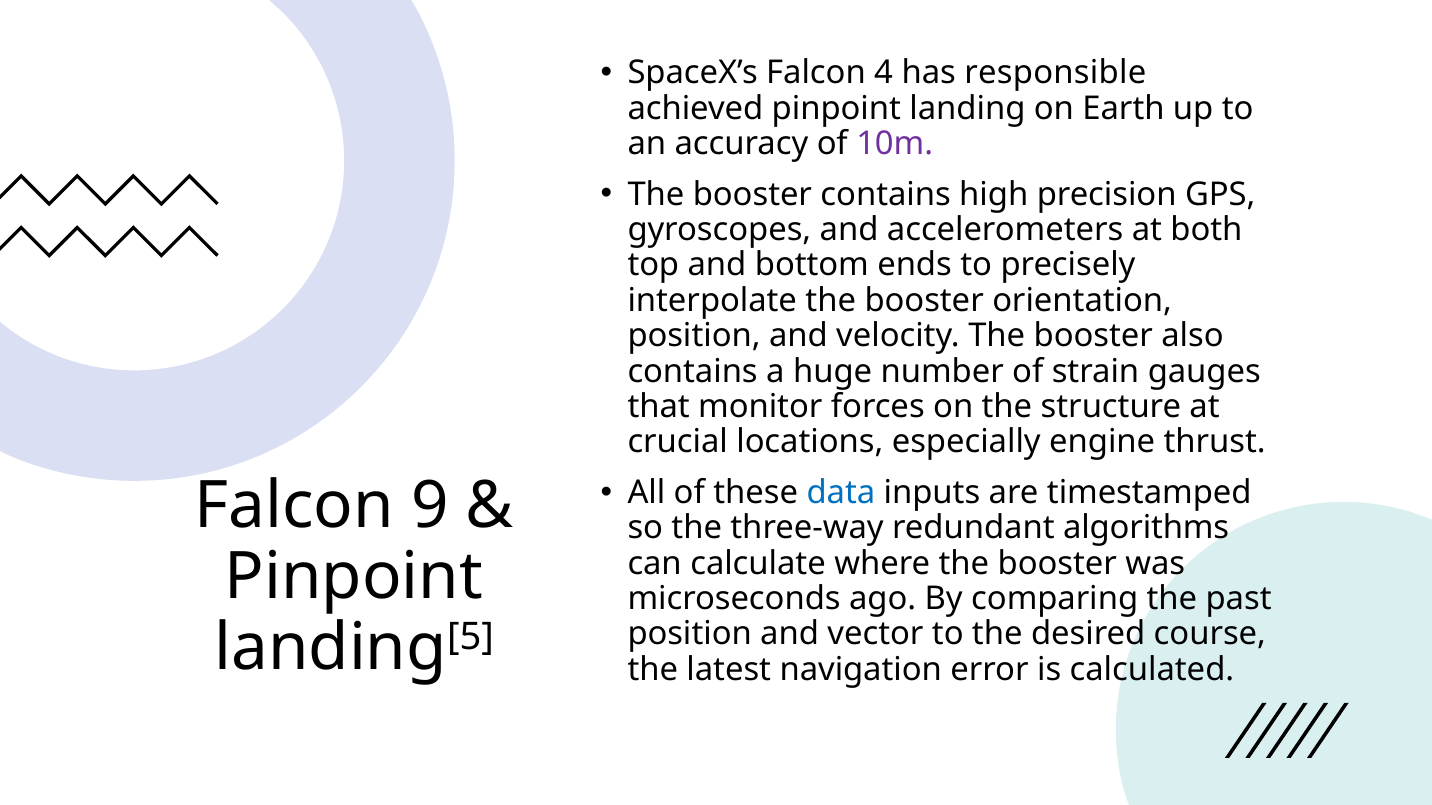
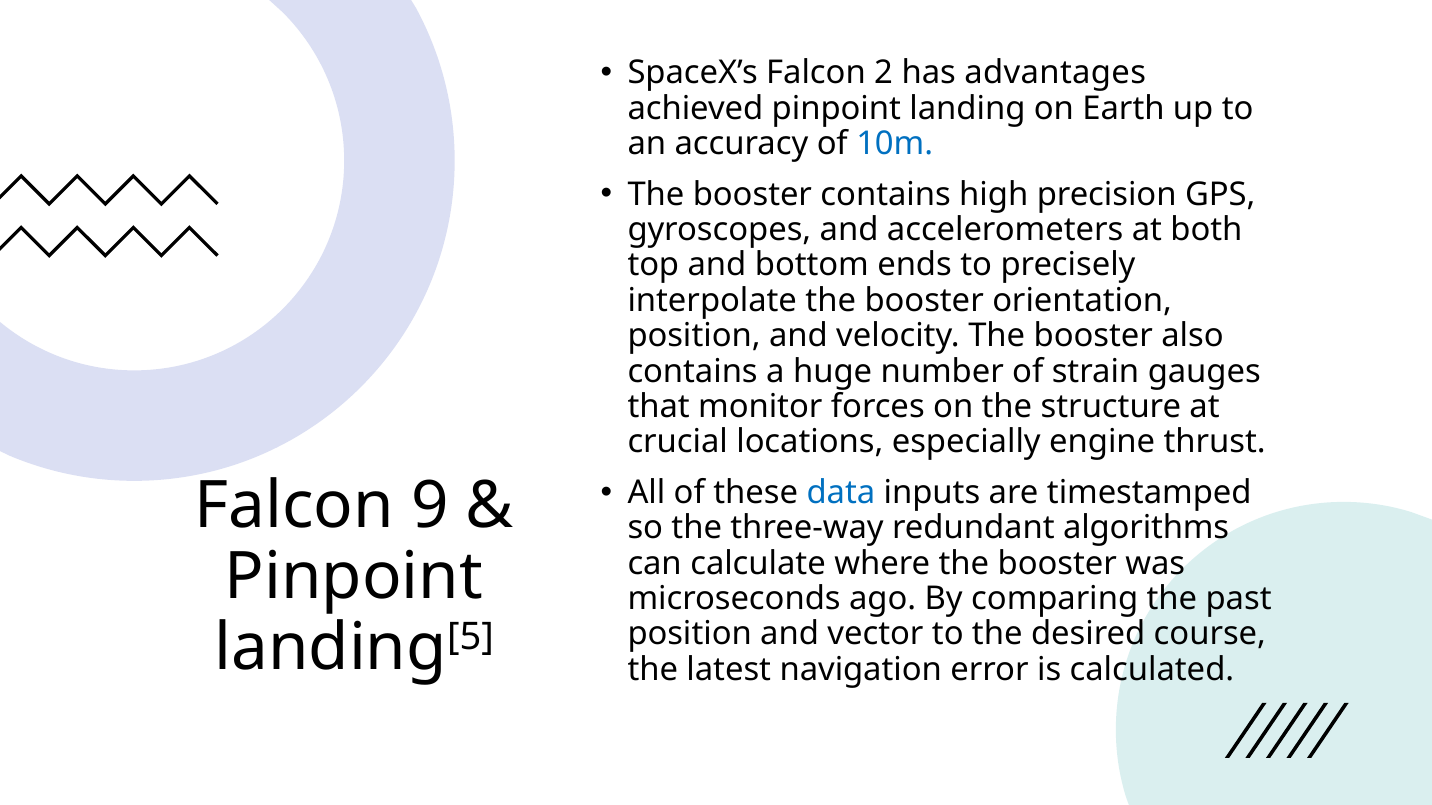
4: 4 -> 2
responsible: responsible -> advantages
10m colour: purple -> blue
